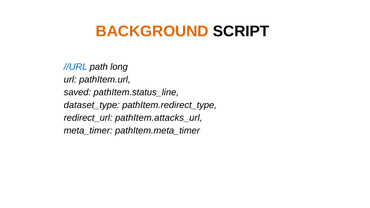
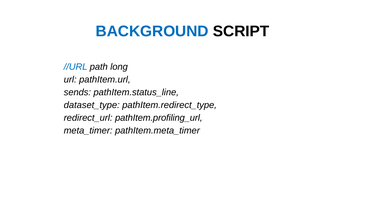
BACKGROUND colour: orange -> blue
saved: saved -> sends
pathItem.attacks_url: pathItem.attacks_url -> pathItem.profiling_url
